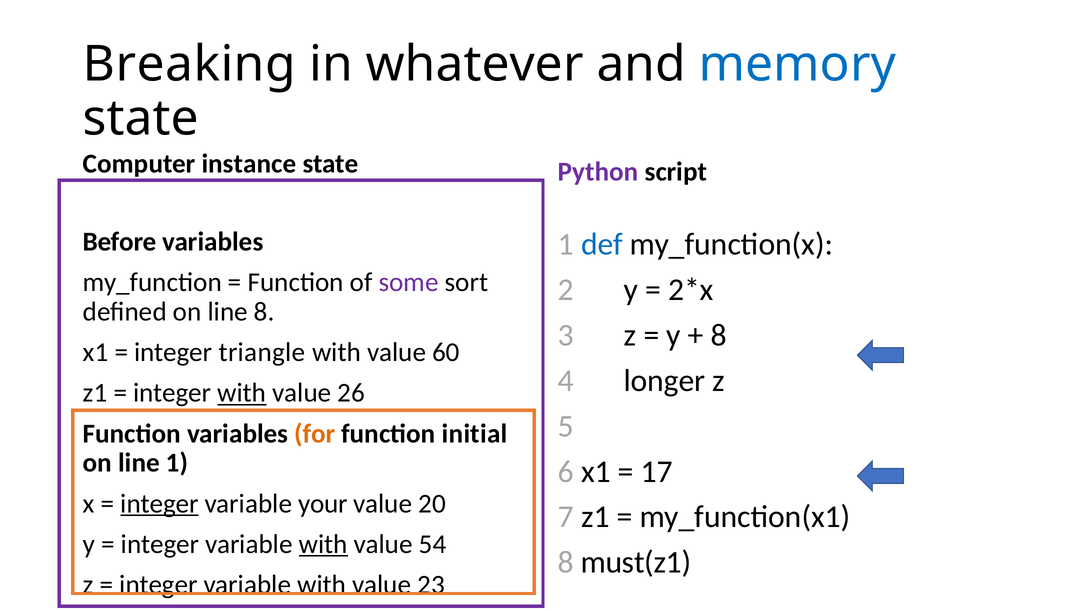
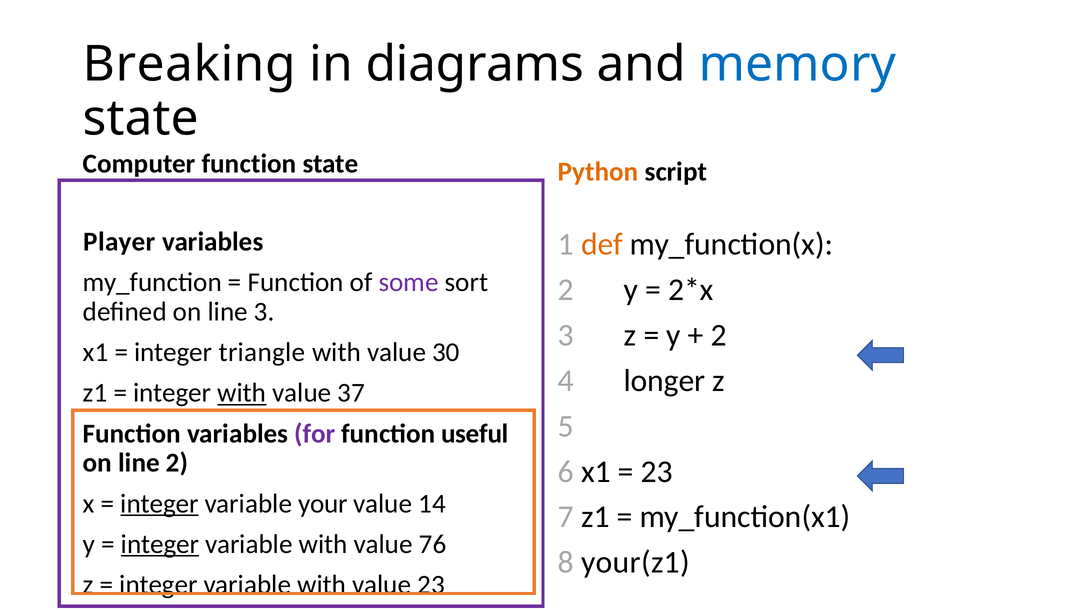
whatever: whatever -> diagrams
Computer instance: instance -> function
Python colour: purple -> orange
Before: Before -> Player
def colour: blue -> orange
line 8: 8 -> 3
8 at (719, 335): 8 -> 2
60: 60 -> 30
26: 26 -> 37
for colour: orange -> purple
initial: initial -> useful
line 1: 1 -> 2
17 at (657, 471): 17 -> 23
20: 20 -> 14
integer at (160, 544) underline: none -> present
with at (323, 544) underline: present -> none
54: 54 -> 76
must(z1: must(z1 -> your(z1
